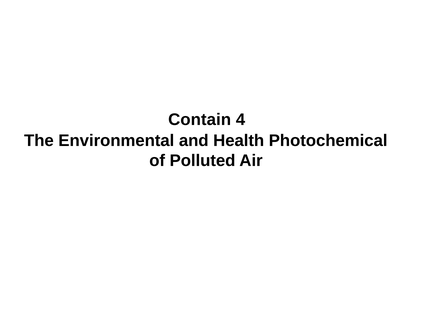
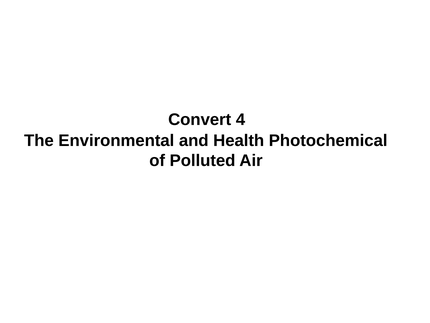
Contain: Contain -> Convert
